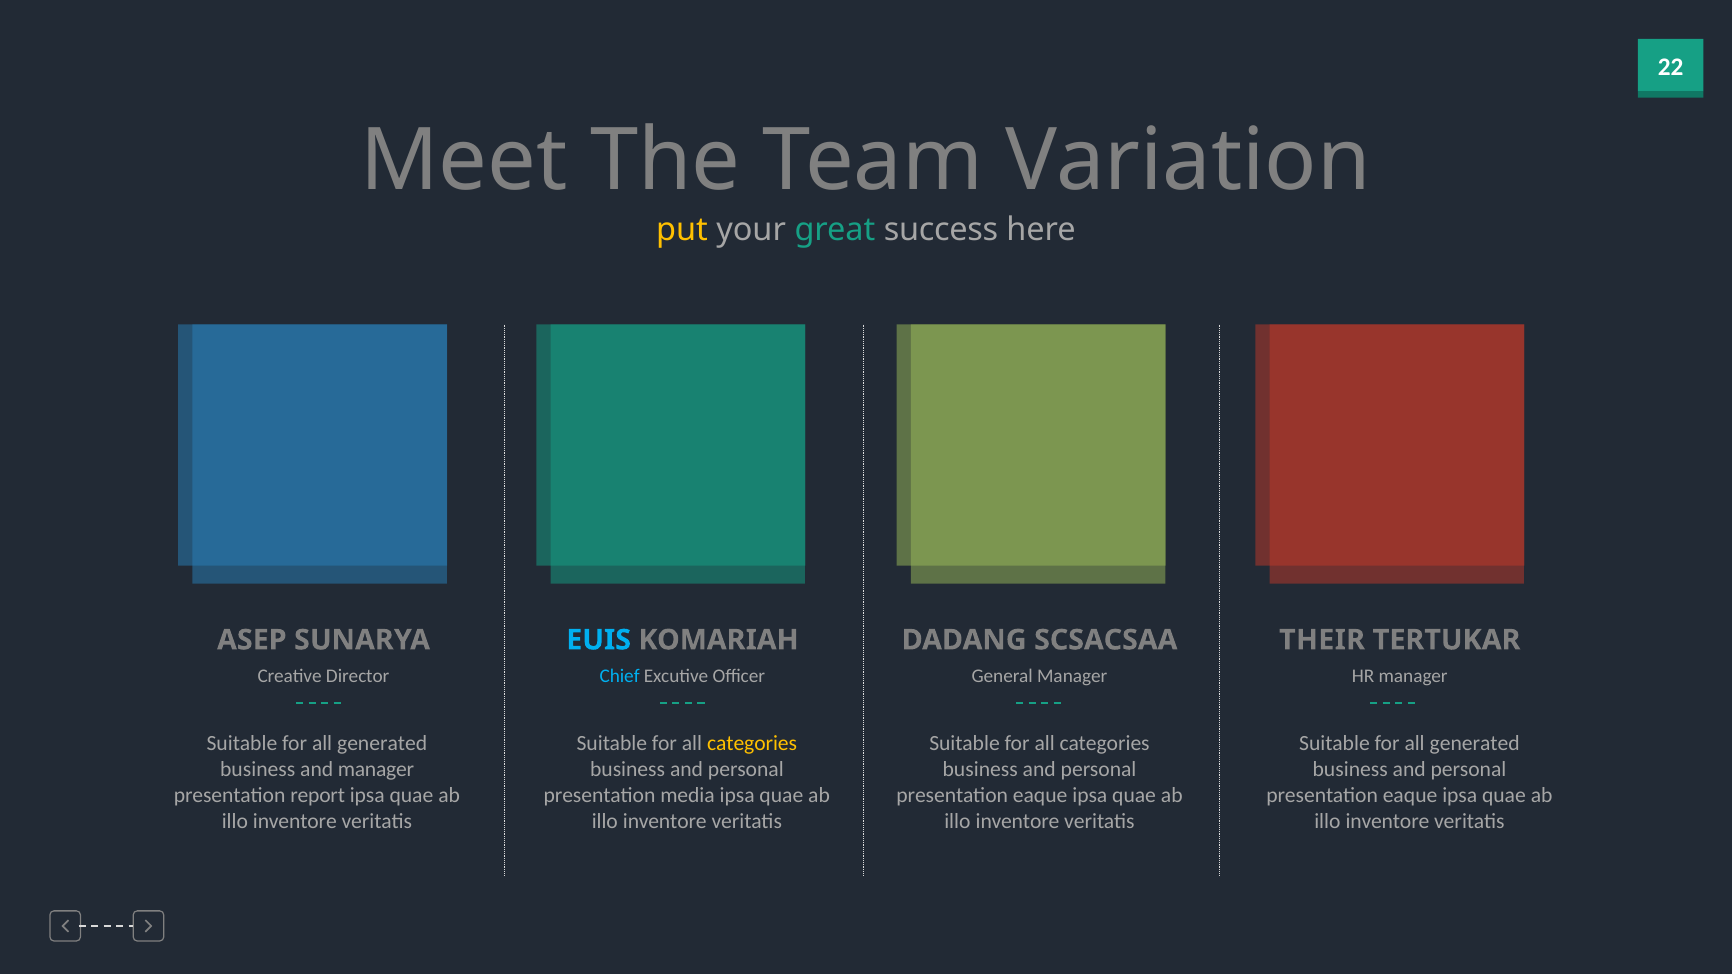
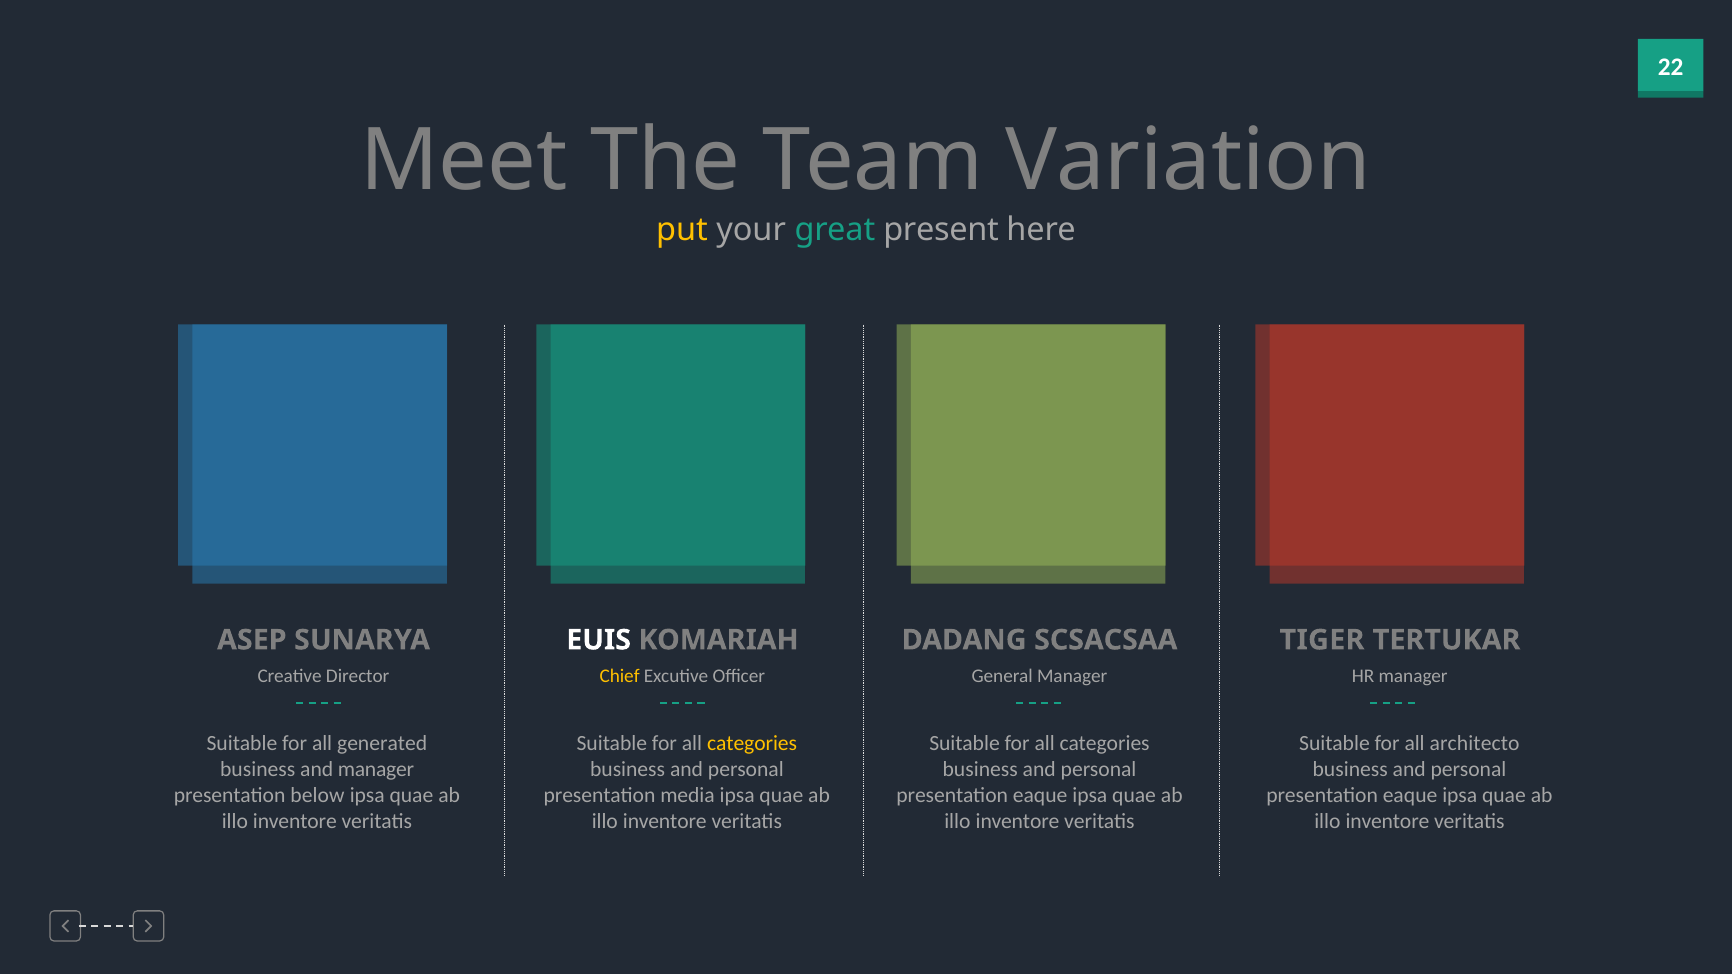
success: success -> present
EUIS colour: light blue -> white
THEIR: THEIR -> TIGER
Chief colour: light blue -> yellow
generated at (1475, 743): generated -> architecto
report: report -> below
